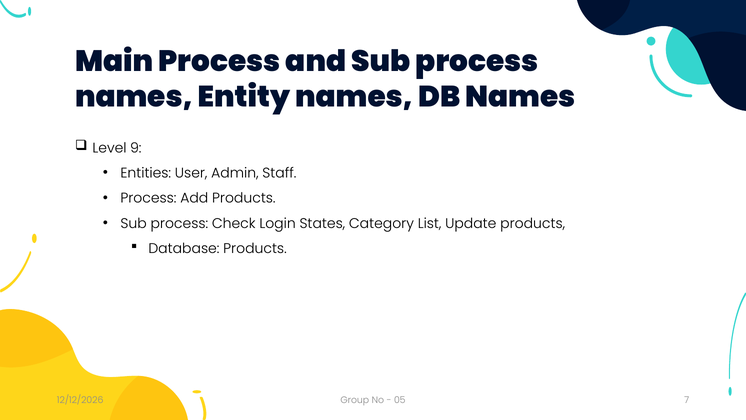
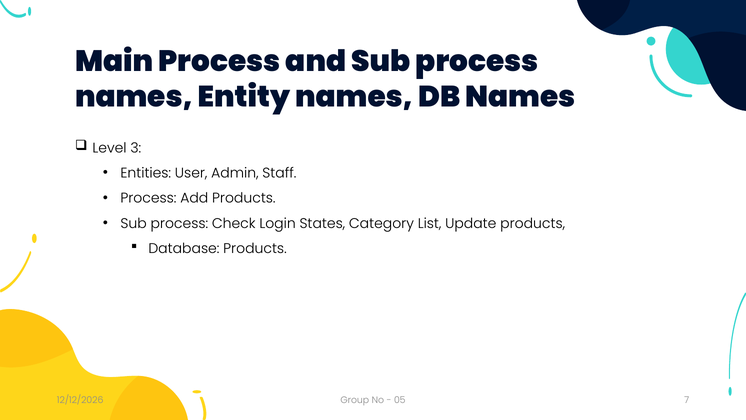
9: 9 -> 3
